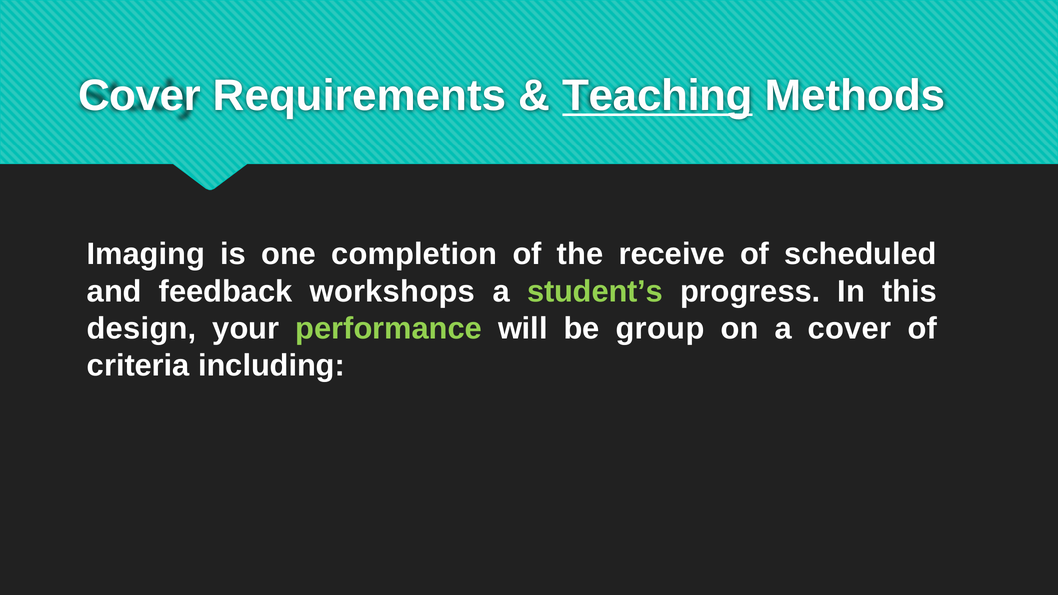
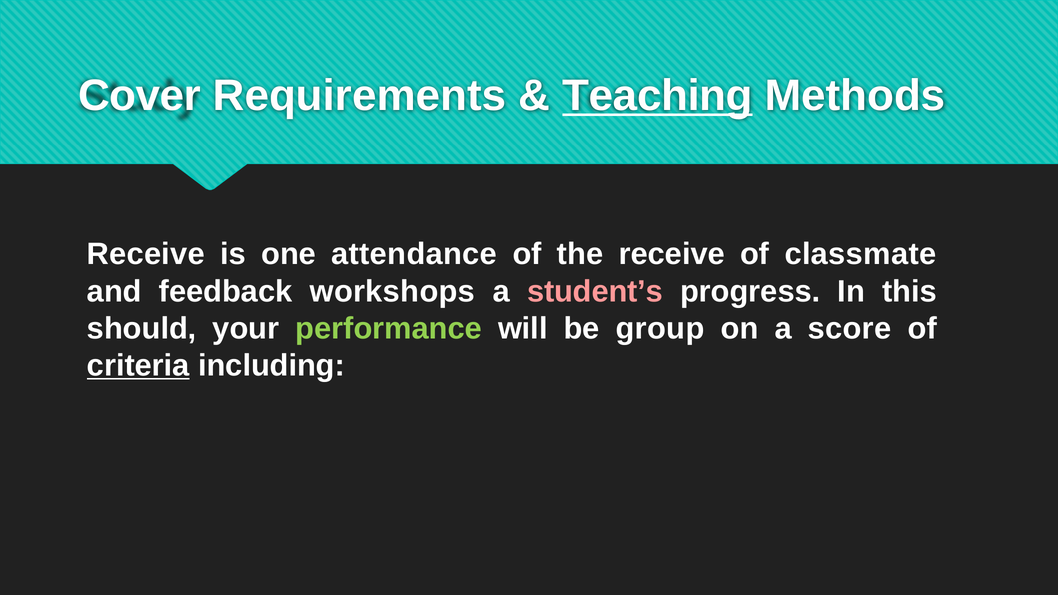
Imaging at (146, 254): Imaging -> Receive
completion: completion -> attendance
scheduled: scheduled -> classmate
student’s colour: light green -> pink
design: design -> should
a cover: cover -> score
criteria underline: none -> present
